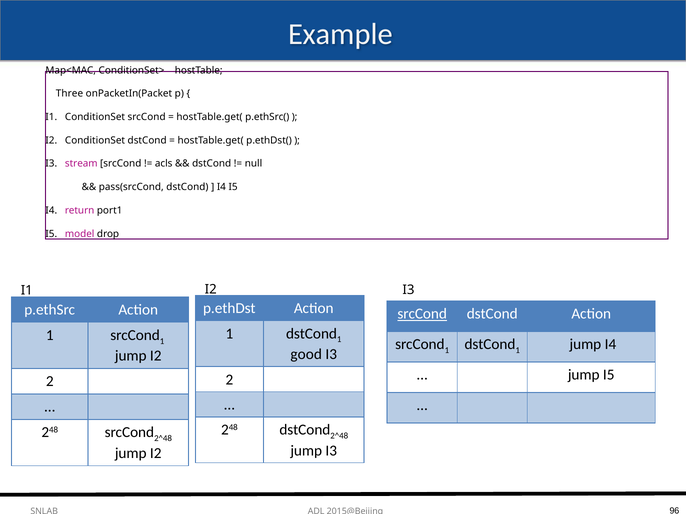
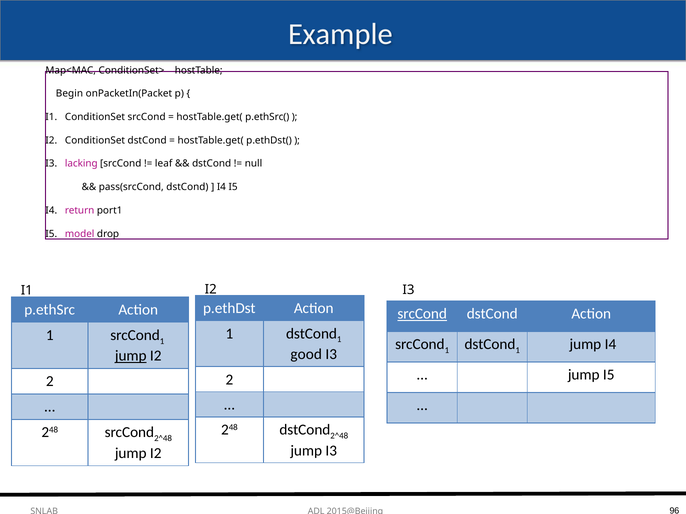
Three: Three -> Begin
stream: stream -> lacking
acls: acls -> leaf
jump at (131, 356) underline: none -> present
